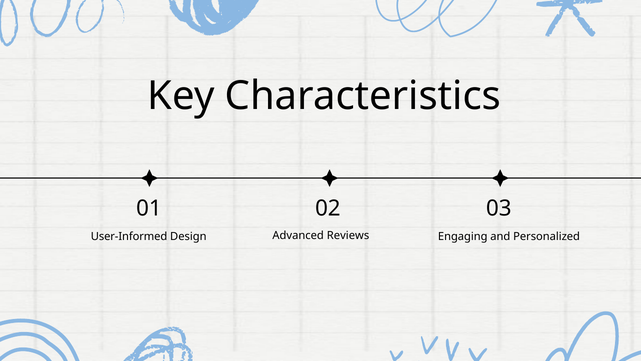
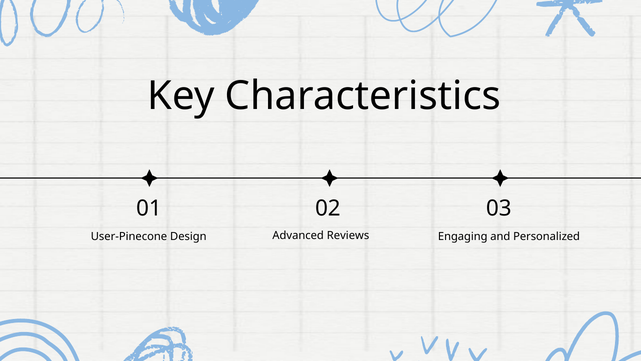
User-Informed: User-Informed -> User-Pinecone
